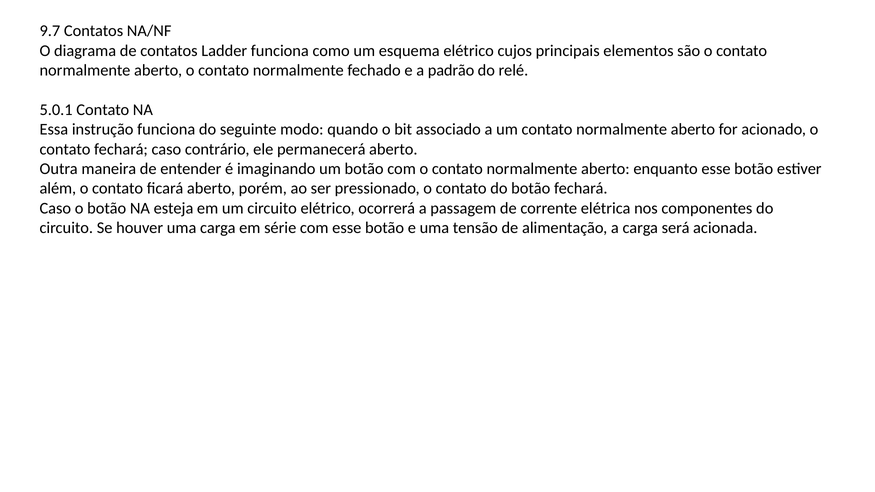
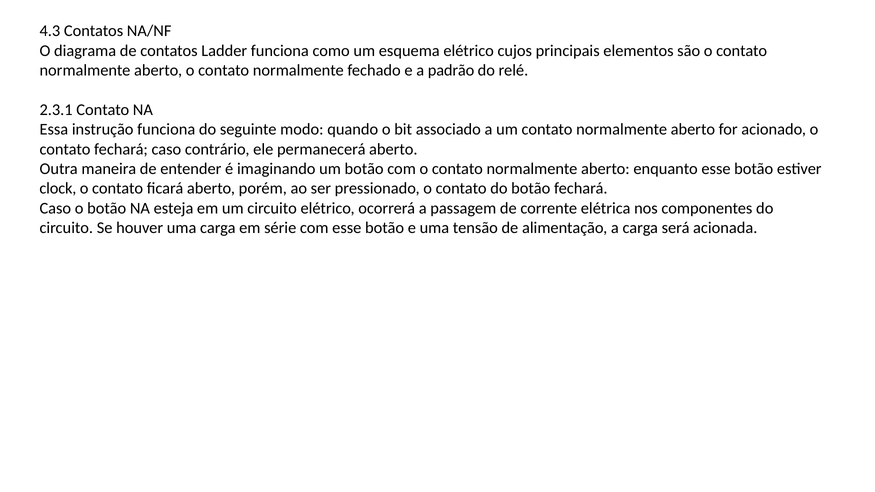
9.7: 9.7 -> 4.3
5.0.1: 5.0.1 -> 2.3.1
além: além -> clock
